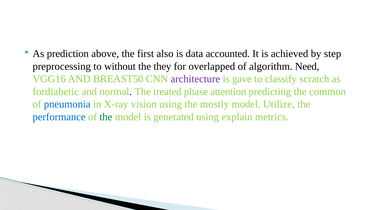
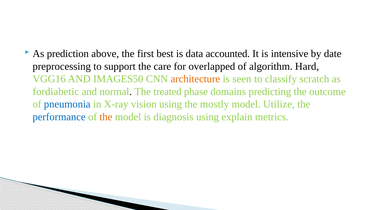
also: also -> best
achieved: achieved -> intensive
step: step -> date
without: without -> support
they: they -> care
Need: Need -> Hard
BREAST50: BREAST50 -> IMAGES50
architecture colour: purple -> orange
gave: gave -> seen
attention: attention -> domains
common: common -> outcome
the at (106, 117) colour: green -> orange
generated: generated -> diagnosis
